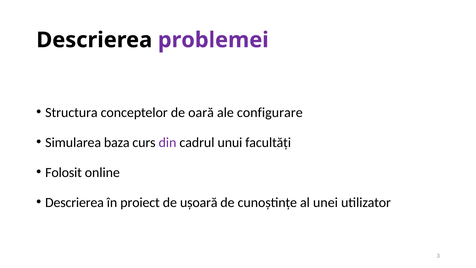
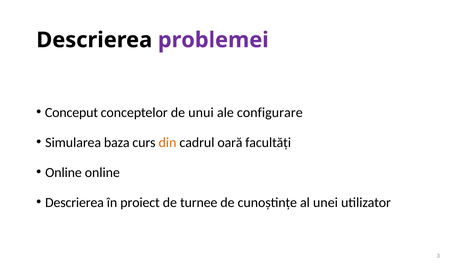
Structura: Structura -> Conceput
oară: oară -> unui
din colour: purple -> orange
unui: unui -> oară
Folosit at (64, 172): Folosit -> Online
ușoară: ușoară -> turnee
